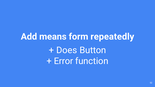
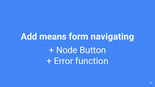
repeatedly: repeatedly -> navigating
Does: Does -> Node
